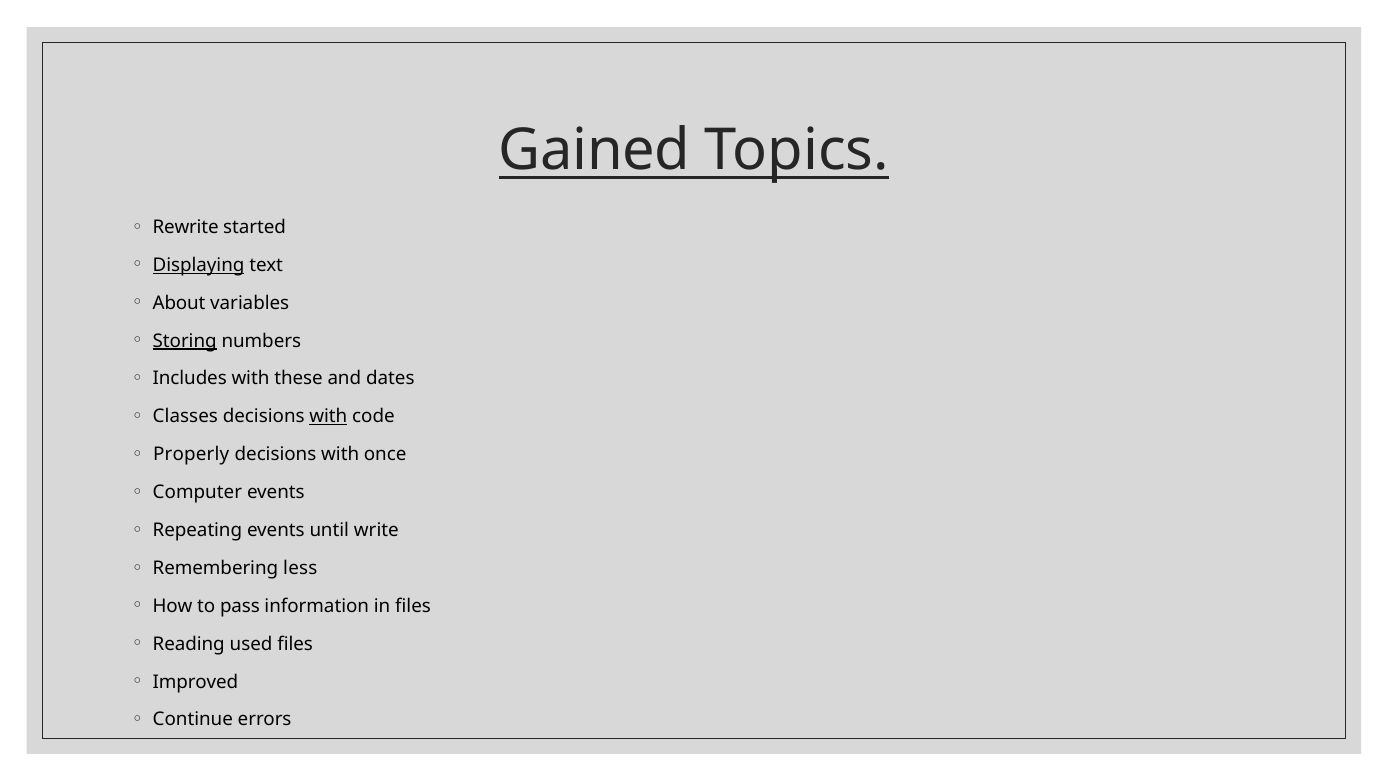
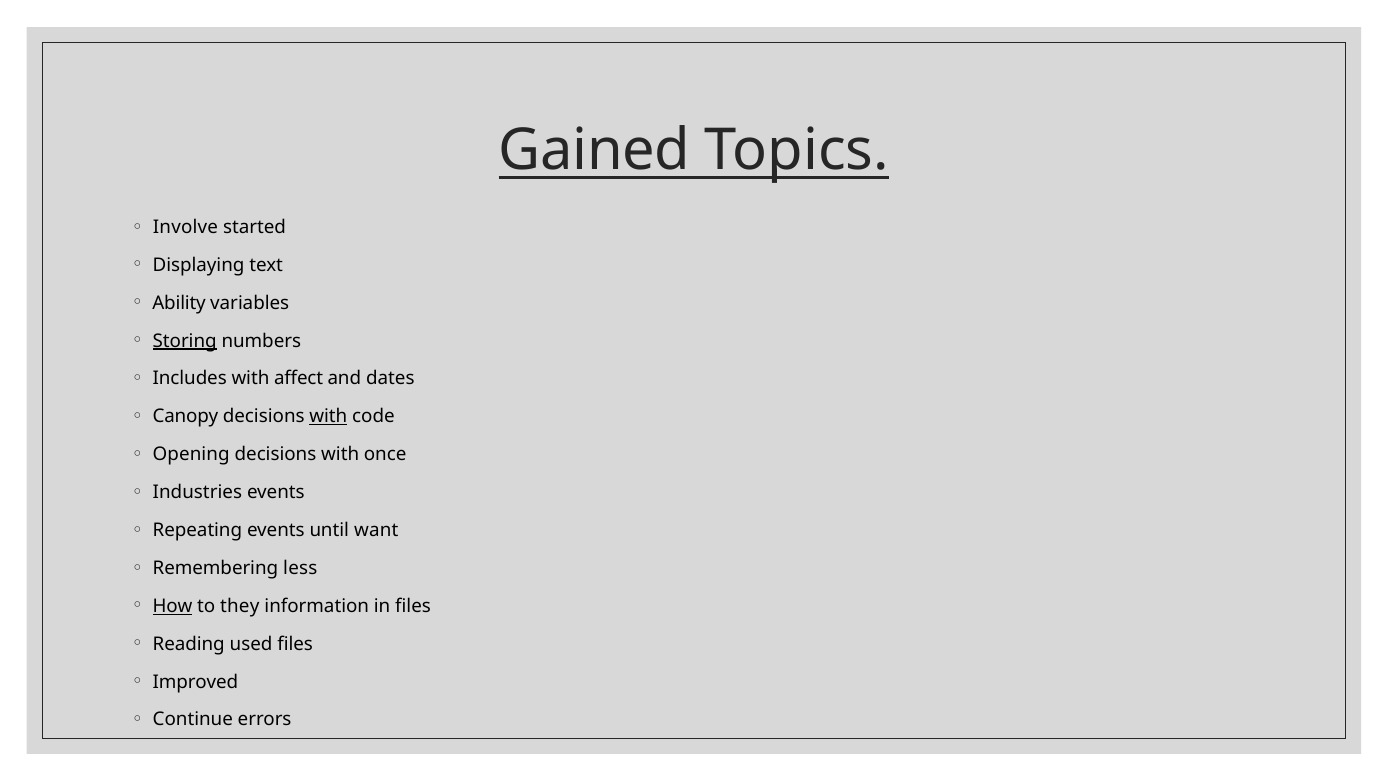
Rewrite: Rewrite -> Involve
Displaying underline: present -> none
About: About -> Ability
these: these -> affect
Classes: Classes -> Canopy
Properly: Properly -> Opening
Computer: Computer -> Industries
write: write -> want
How underline: none -> present
pass: pass -> they
